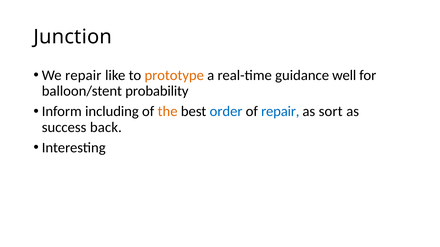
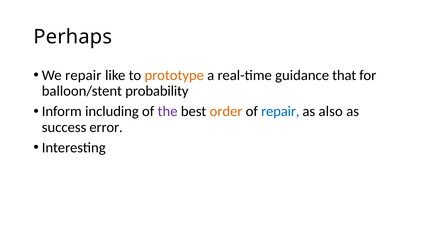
Junction: Junction -> Perhaps
well: well -> that
the colour: orange -> purple
order colour: blue -> orange
sort: sort -> also
back: back -> error
